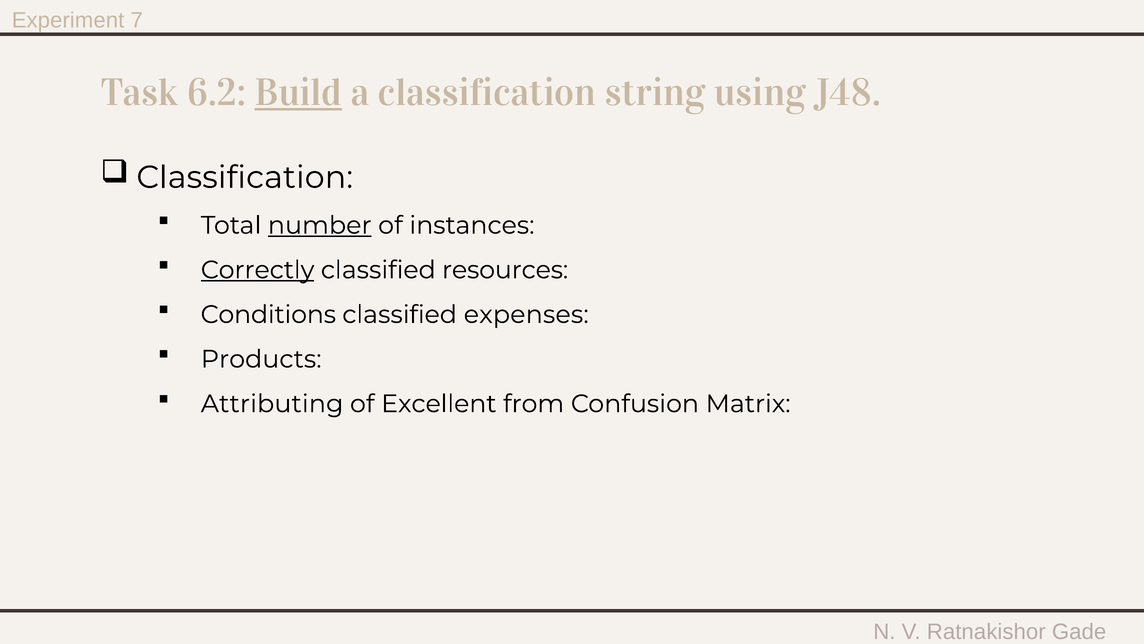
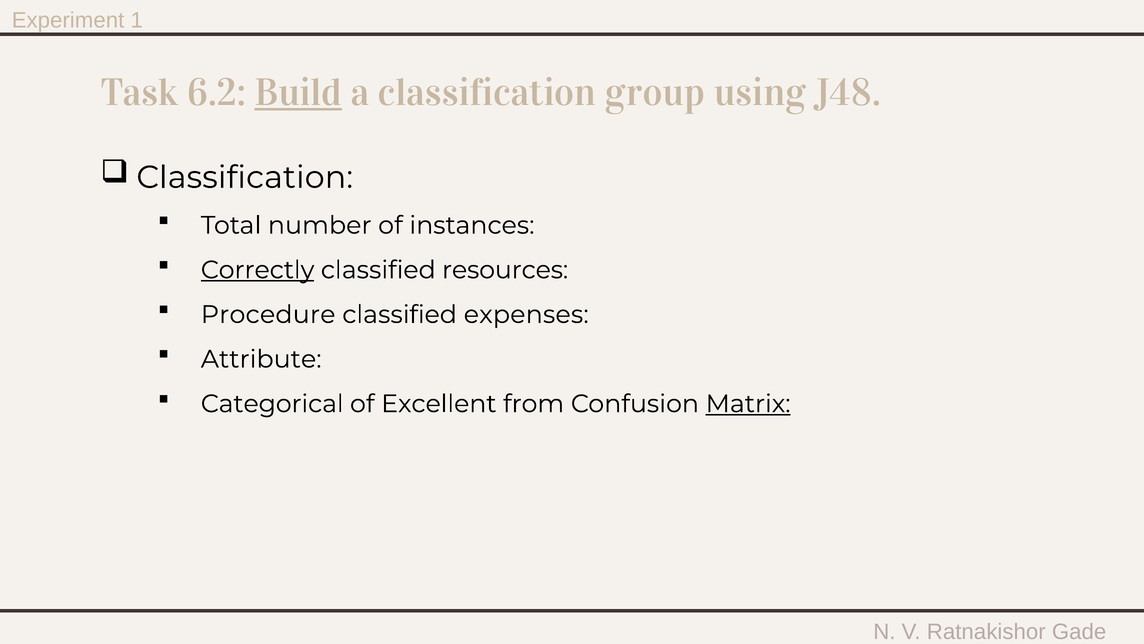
7: 7 -> 1
string: string -> group
number underline: present -> none
Conditions: Conditions -> Procedure
Products: Products -> Attribute
Attributing: Attributing -> Categorical
Matrix underline: none -> present
